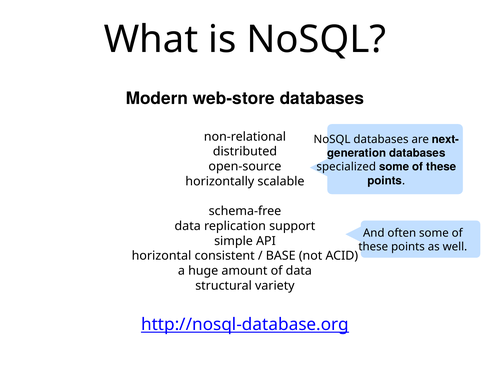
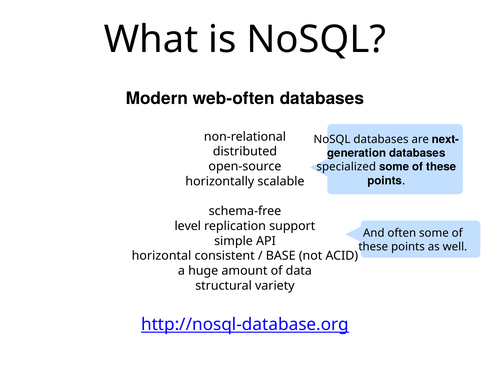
web-store: web-store -> web-often
data at (188, 226): data -> level
